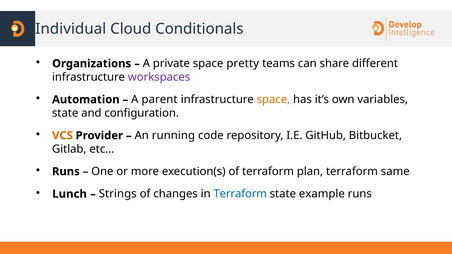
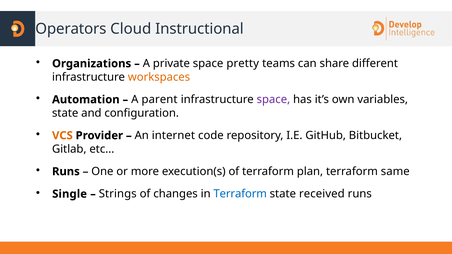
Individual: Individual -> Operators
Conditionals: Conditionals -> Instructional
workspaces colour: purple -> orange
space at (273, 100) colour: orange -> purple
running: running -> internet
Lunch: Lunch -> Single
example: example -> received
